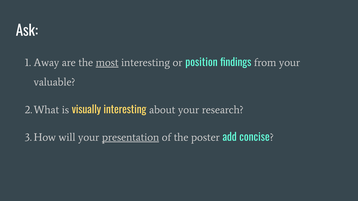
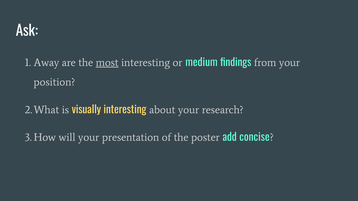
position: position -> medium
valuable: valuable -> position
presentation underline: present -> none
